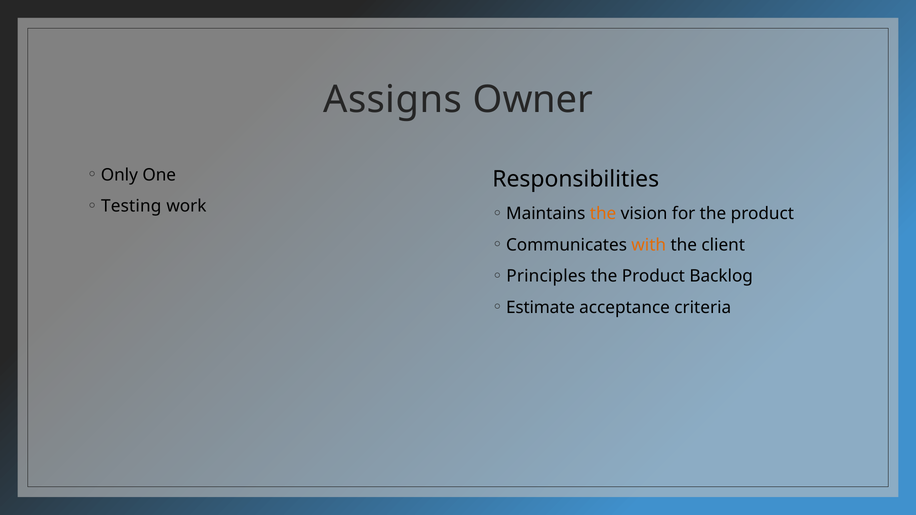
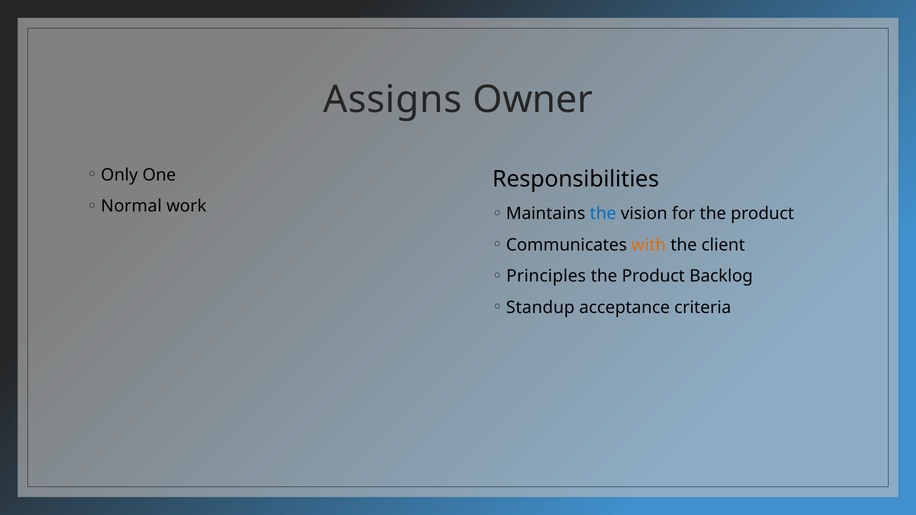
Testing: Testing -> Normal
the at (603, 214) colour: orange -> blue
Estimate: Estimate -> Standup
